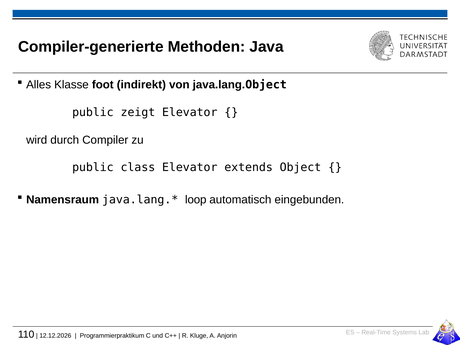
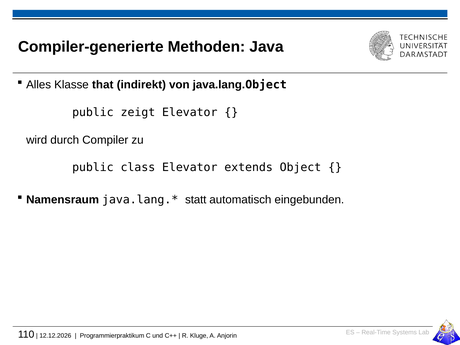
foot: foot -> that
loop: loop -> statt
